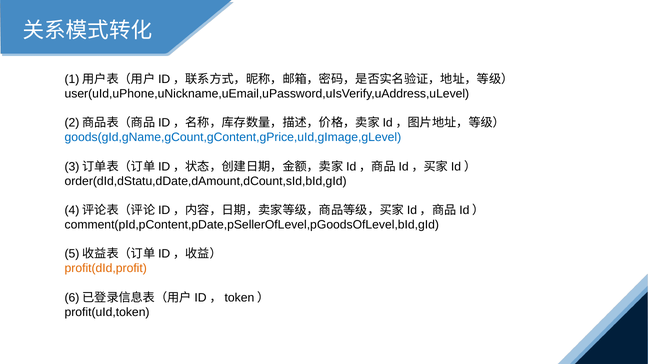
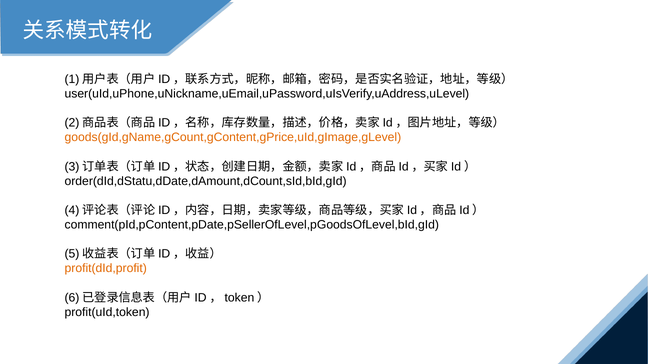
goods(gId,gName,gCount,gContent,gPrice,uId,gImage,gLevel colour: blue -> orange
